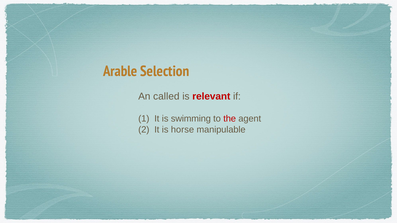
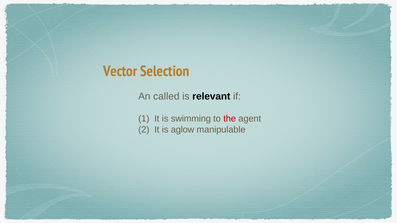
Arable: Arable -> Vector
relevant colour: red -> black
horse: horse -> aglow
